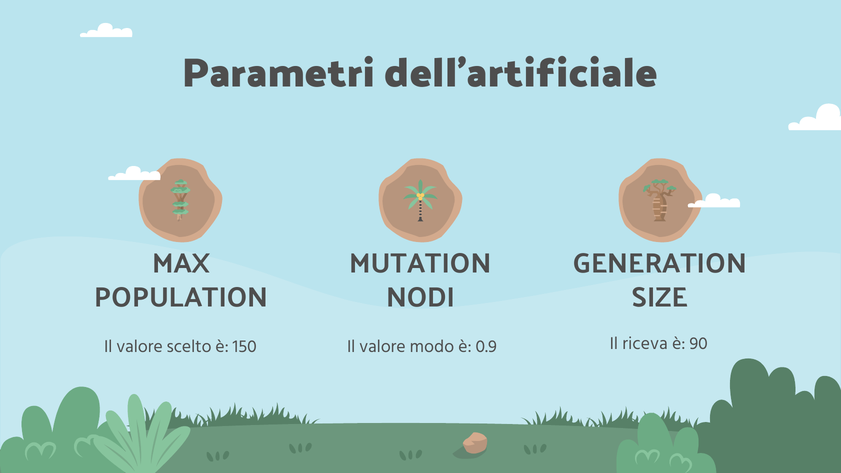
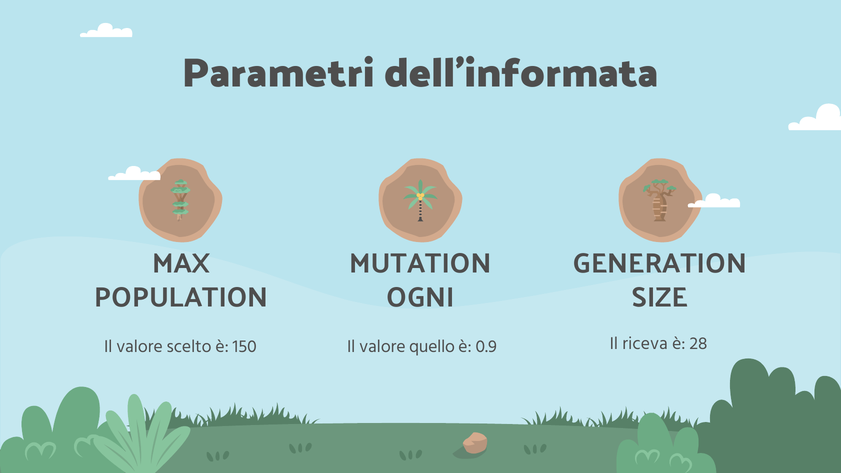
dell’artificiale: dell’artificiale -> dell’informata
NODI: NODI -> OGNI
90: 90 -> 28
modo: modo -> quello
